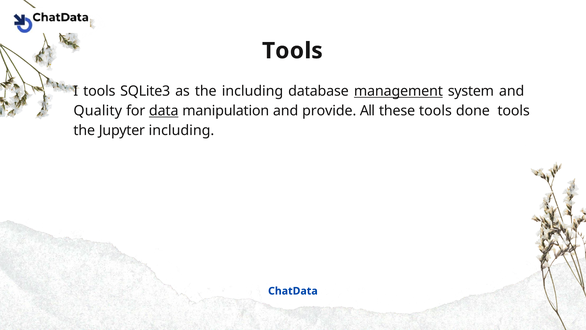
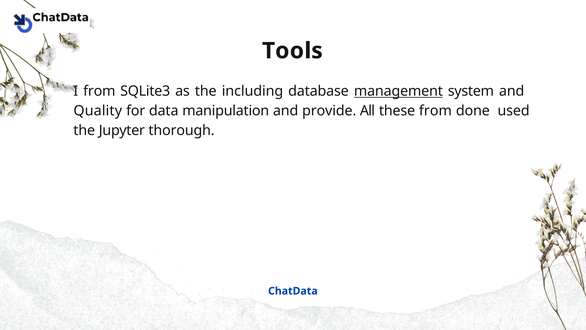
I tools: tools -> from
data underline: present -> none
these tools: tools -> from
done tools: tools -> used
Jupyter including: including -> thorough
